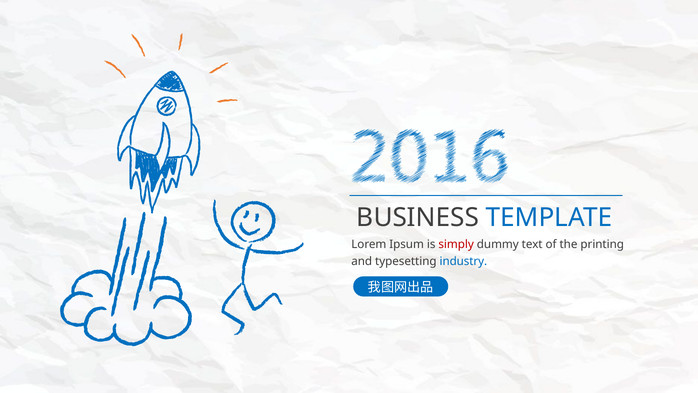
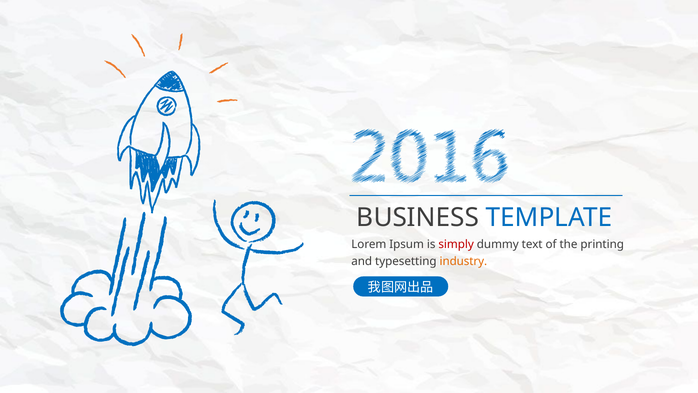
industry colour: blue -> orange
